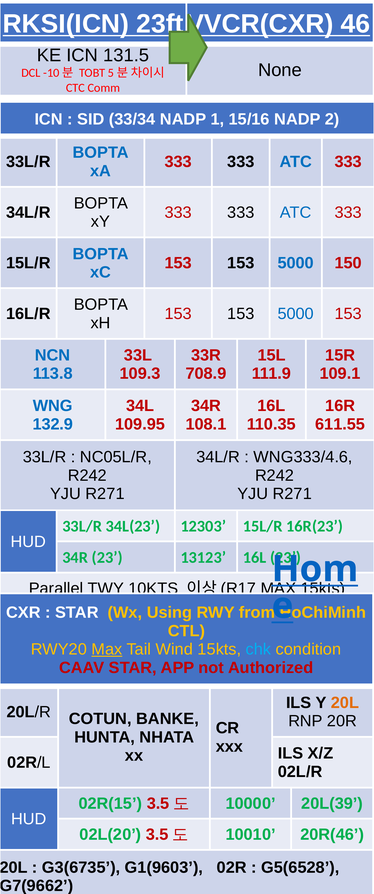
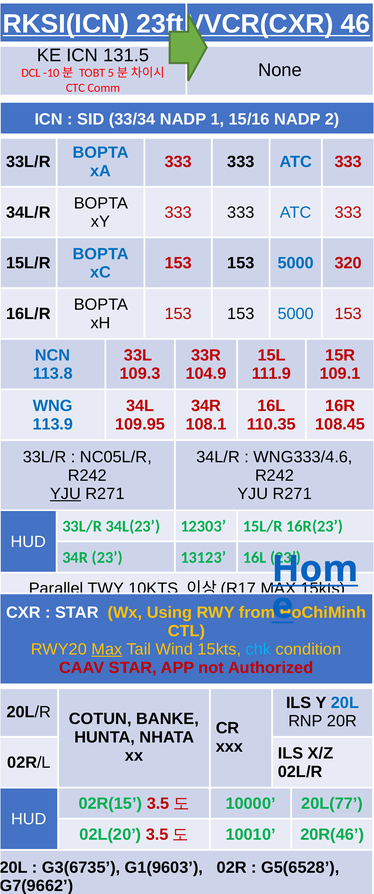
150: 150 -> 320
708.9: 708.9 -> 104.9
132.9: 132.9 -> 113.9
611.55: 611.55 -> 108.45
YJU at (65, 494) underline: none -> present
20L at (345, 703) colour: orange -> blue
20L(39: 20L(39 -> 20L(77
